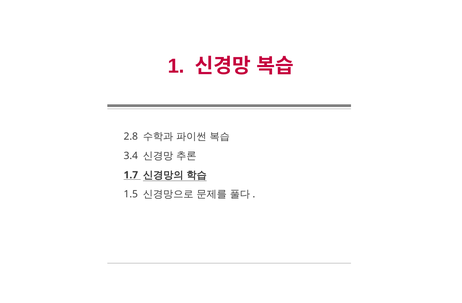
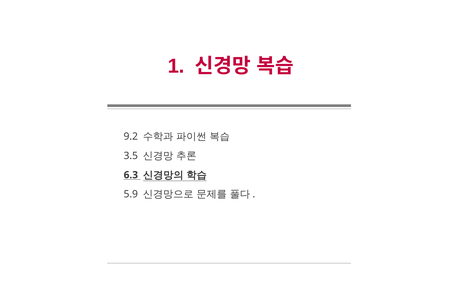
2.8: 2.8 -> 9.2
3.4: 3.4 -> 3.5
1.7: 1.7 -> 6.3
1.5: 1.5 -> 5.9
